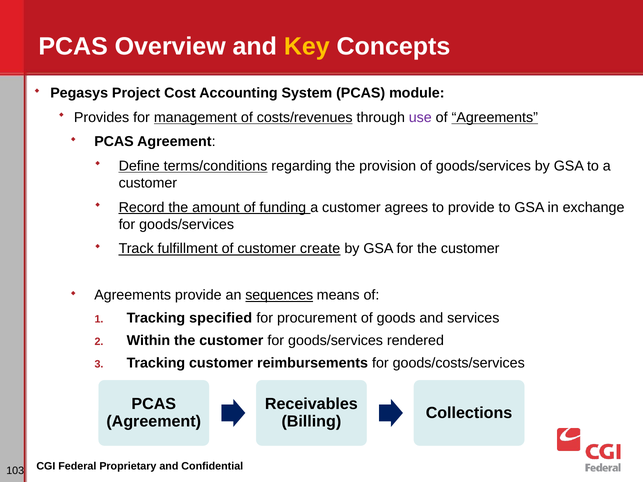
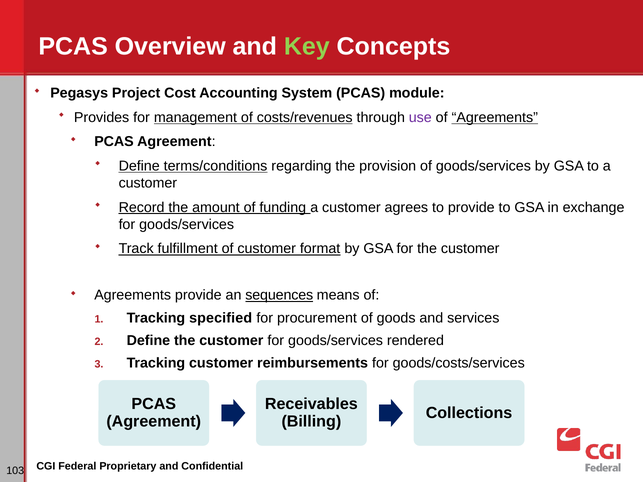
Key colour: yellow -> light green
create: create -> format
Within at (148, 341): Within -> Define
